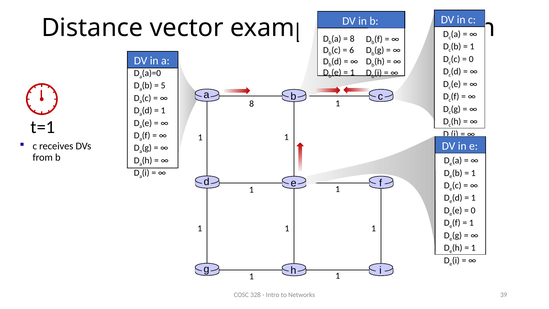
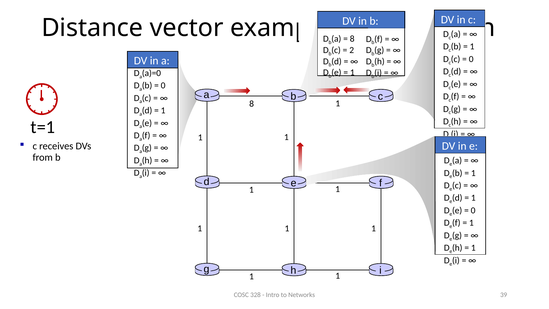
6: 6 -> 2
5 at (163, 85): 5 -> 0
